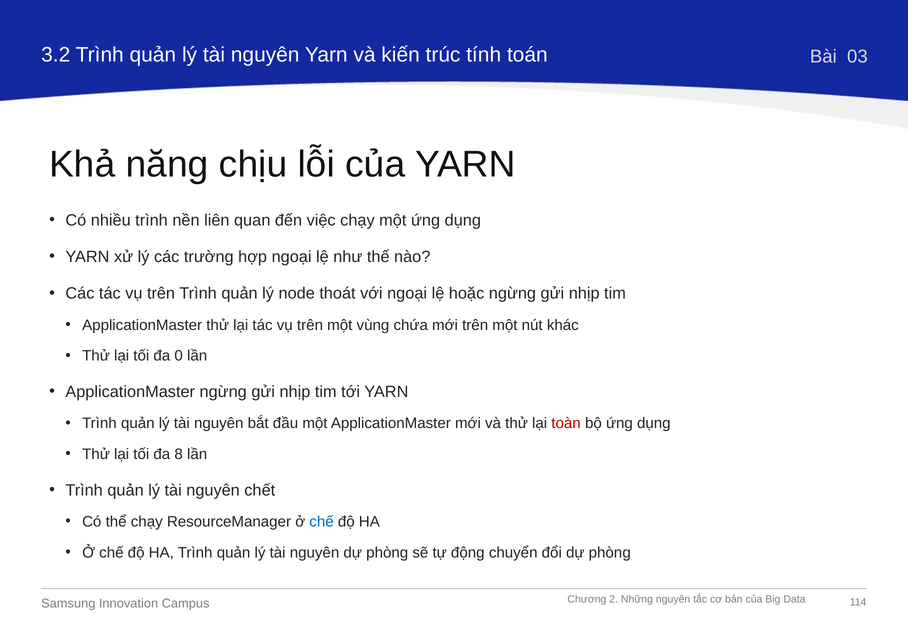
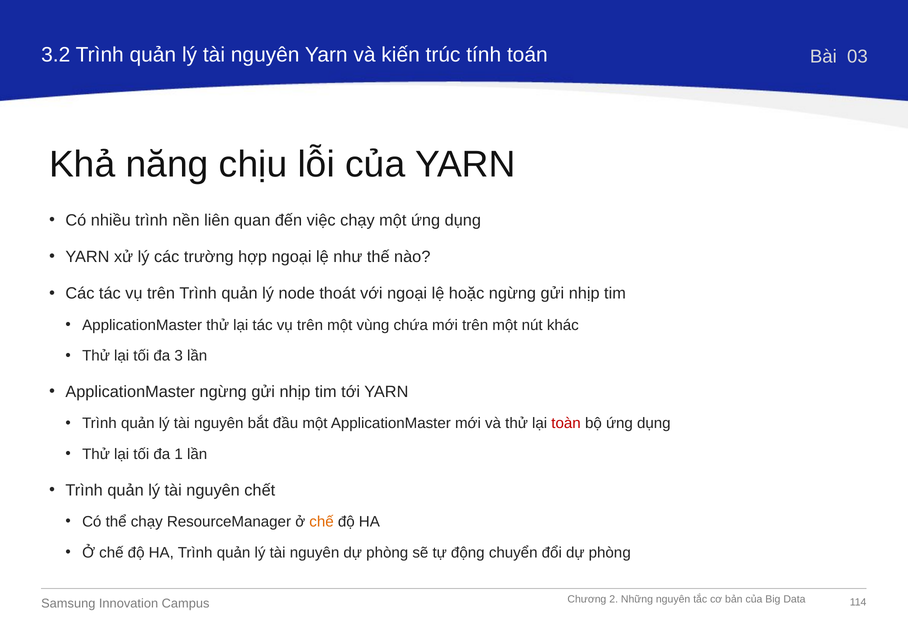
0: 0 -> 3
8: 8 -> 1
chế at (322, 522) colour: blue -> orange
